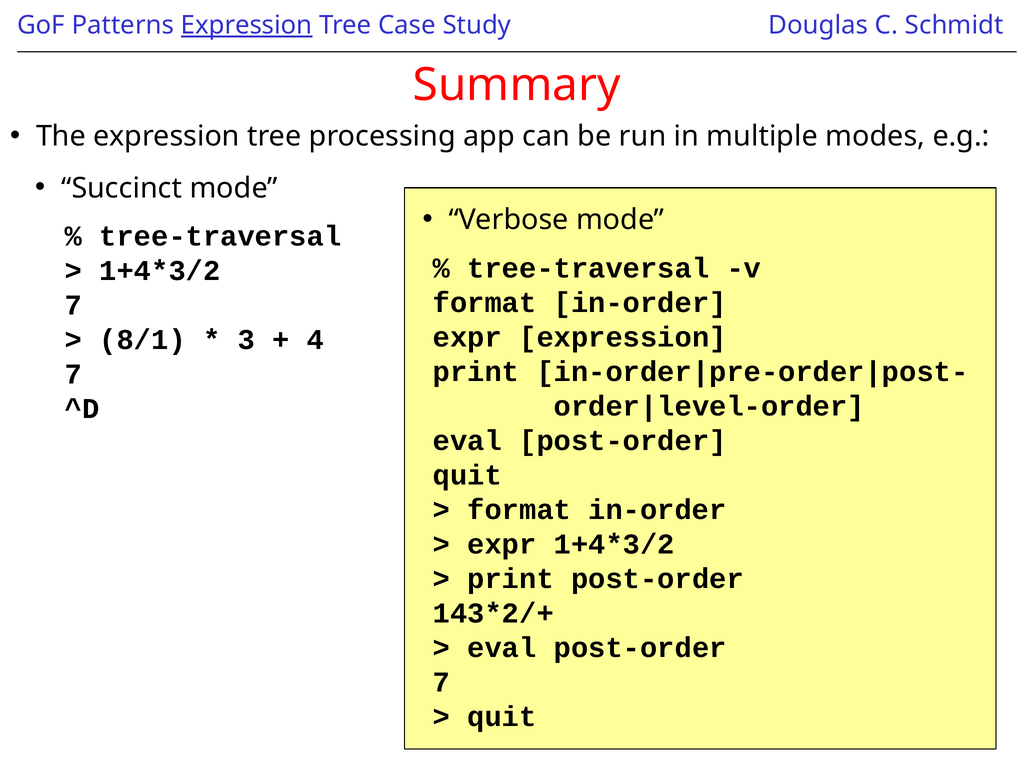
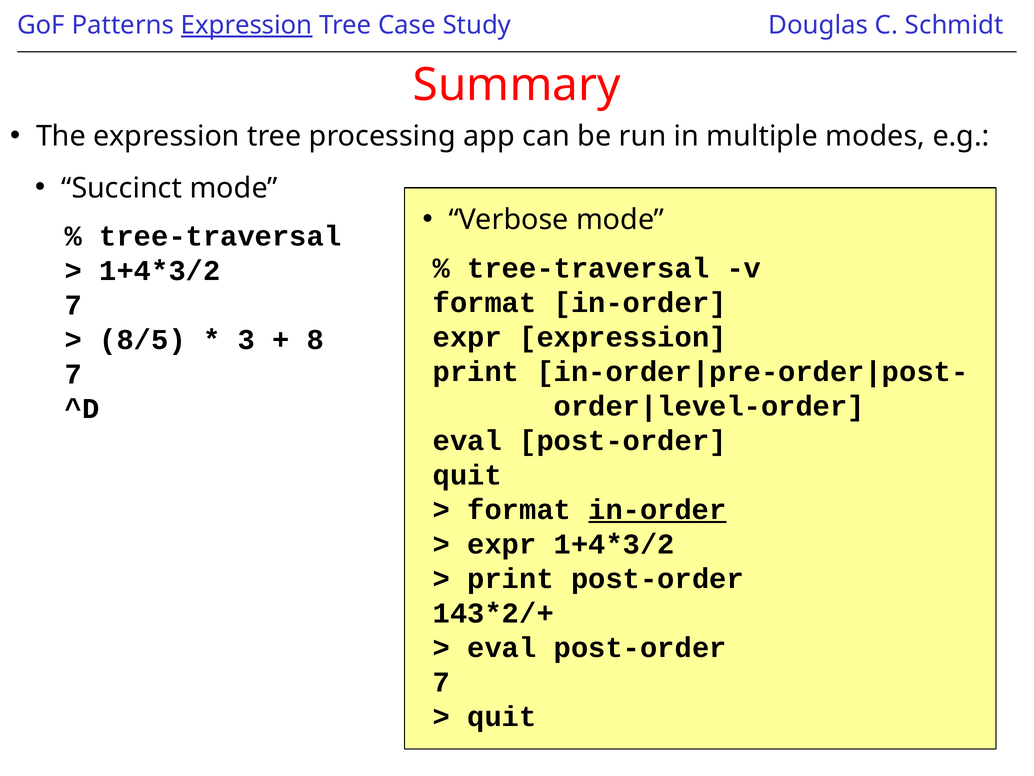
8/1: 8/1 -> 8/5
4: 4 -> 8
in-order at (657, 509) underline: none -> present
